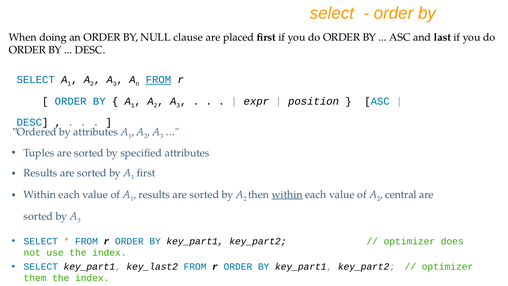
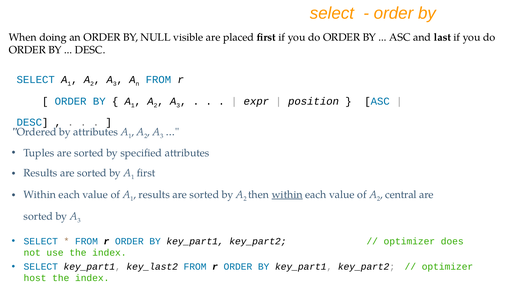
clause: clause -> visible
FROM at (158, 80) underline: present -> none
them: them -> host
